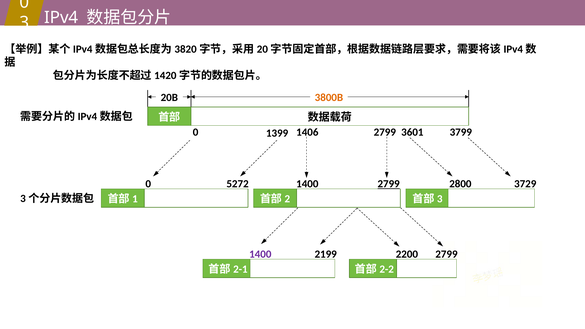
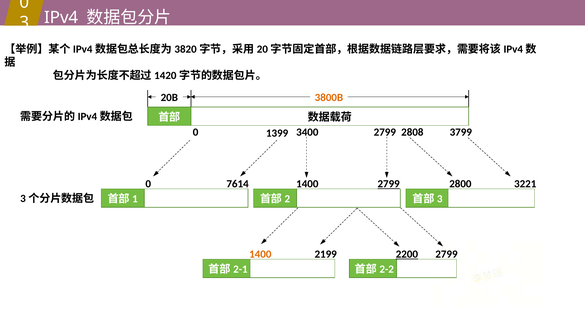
1406: 1406 -> 3400
3601: 3601 -> 2808
5272: 5272 -> 7614
3729: 3729 -> 3221
1400 at (260, 254) colour: purple -> orange
2200 underline: none -> present
